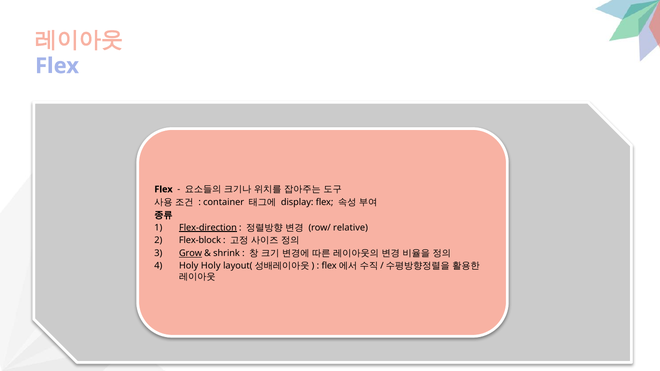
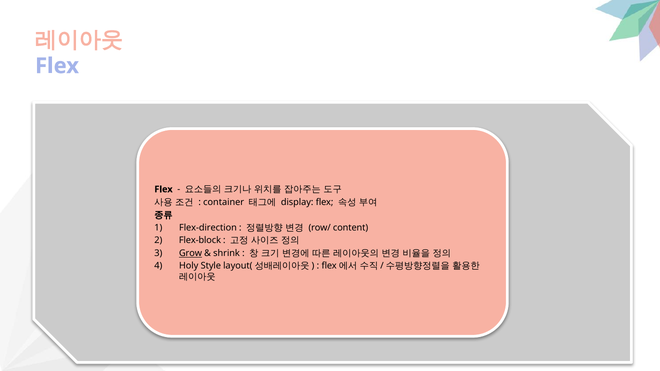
Flex-direction underline: present -> none
relative: relative -> content
Holy Holy: Holy -> Style
